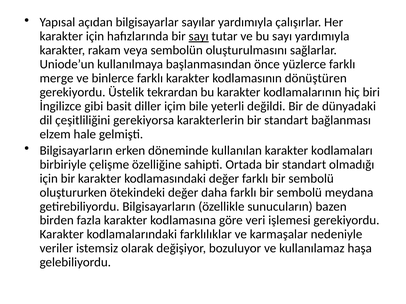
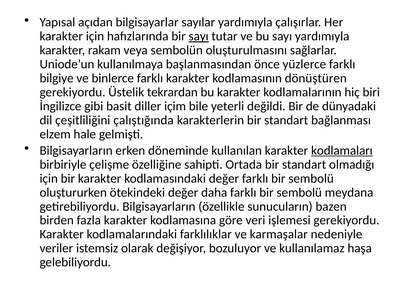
merge: merge -> bilgiye
gerekiyorsa: gerekiyorsa -> çalıştığında
kodlamaları underline: none -> present
